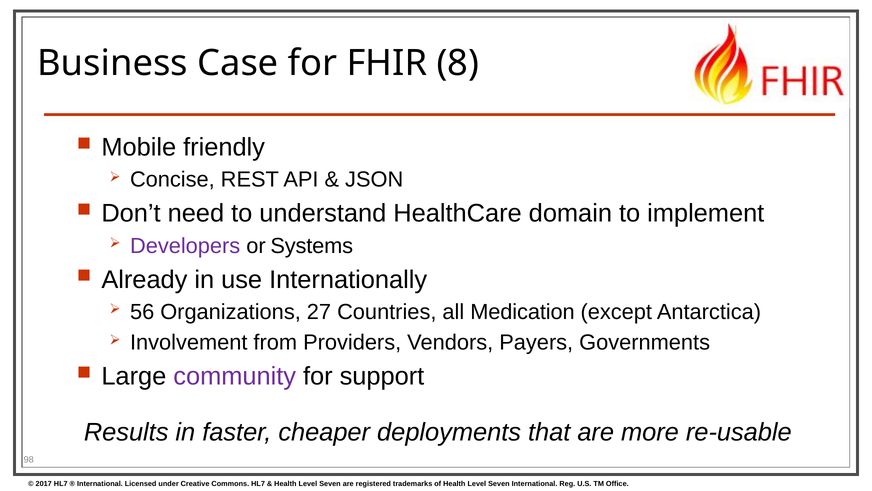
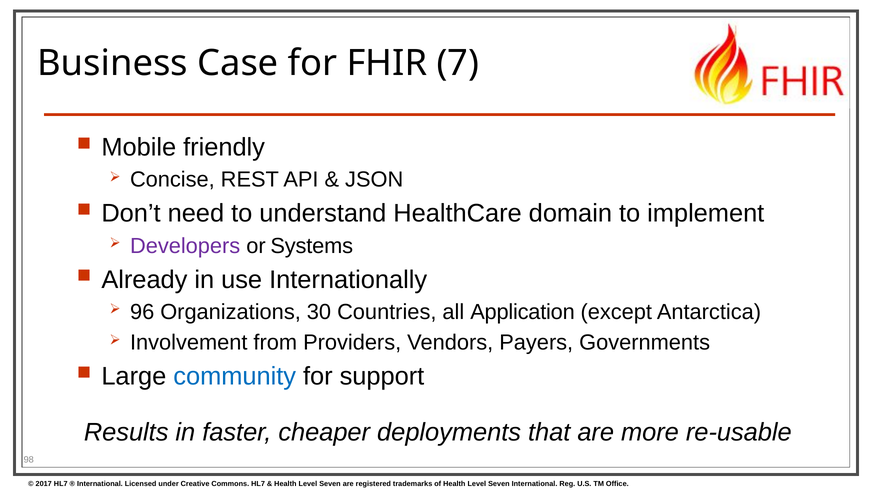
8: 8 -> 7
56: 56 -> 96
27: 27 -> 30
Medication: Medication -> Application
community colour: purple -> blue
